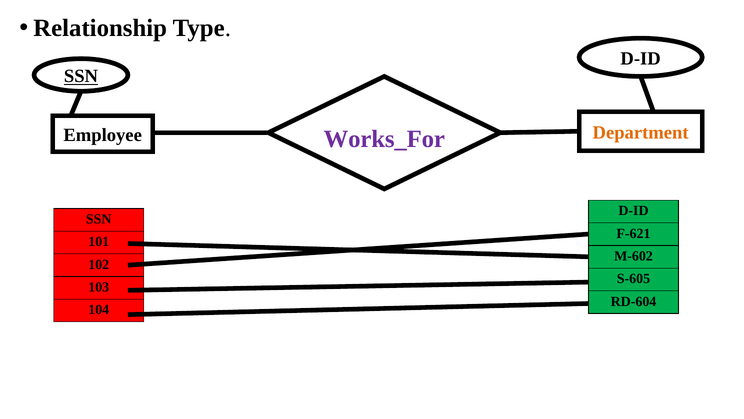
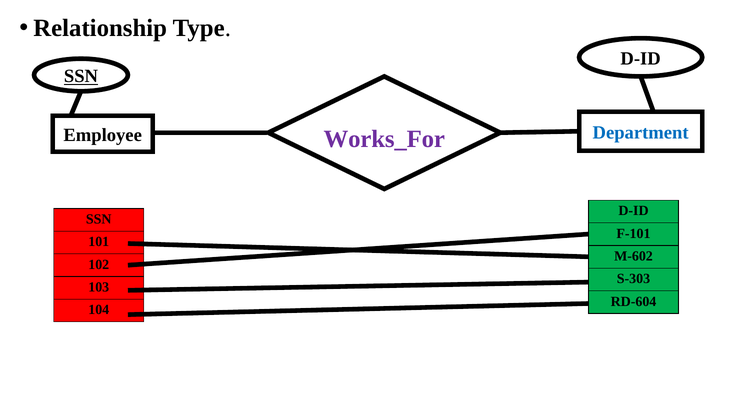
Department colour: orange -> blue
F-621: F-621 -> F-101
S-605: S-605 -> S-303
